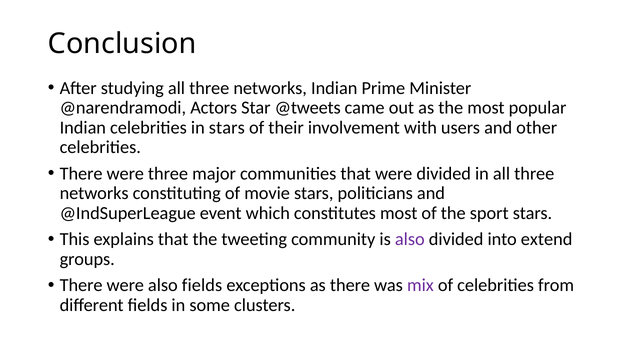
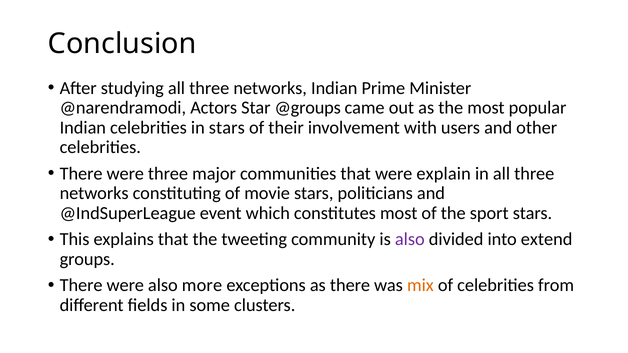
@tweets: @tweets -> @groups
were divided: divided -> explain
also fields: fields -> more
mix colour: purple -> orange
